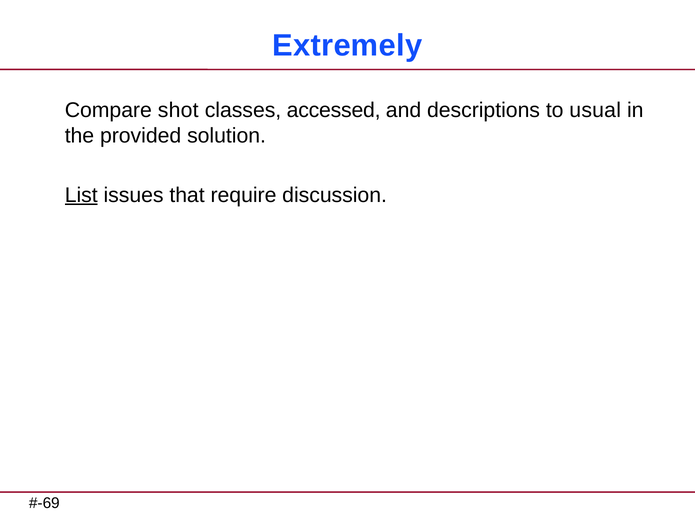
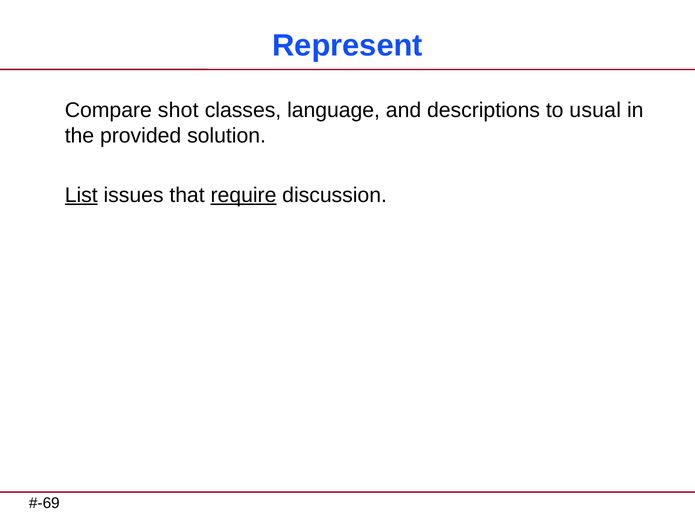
Extremely: Extremely -> Represent
accessed: accessed -> language
require underline: none -> present
